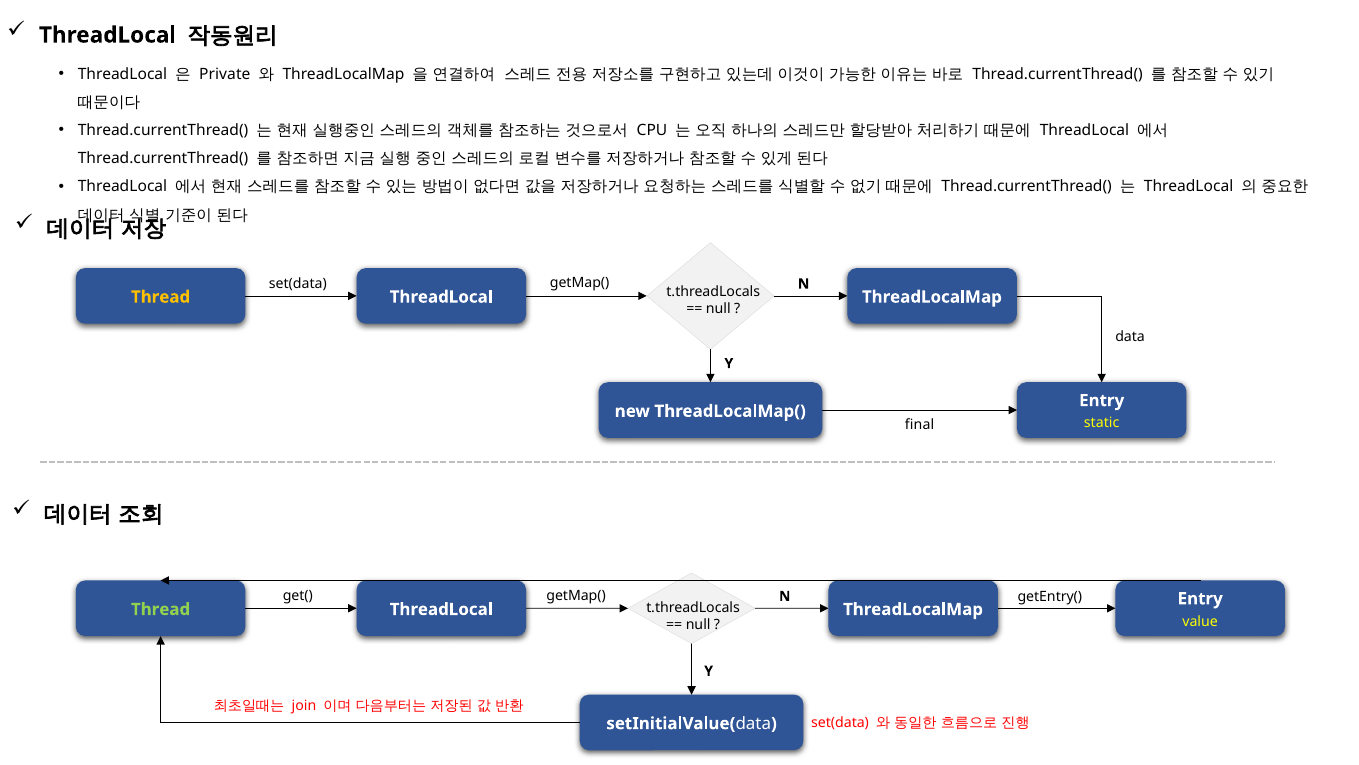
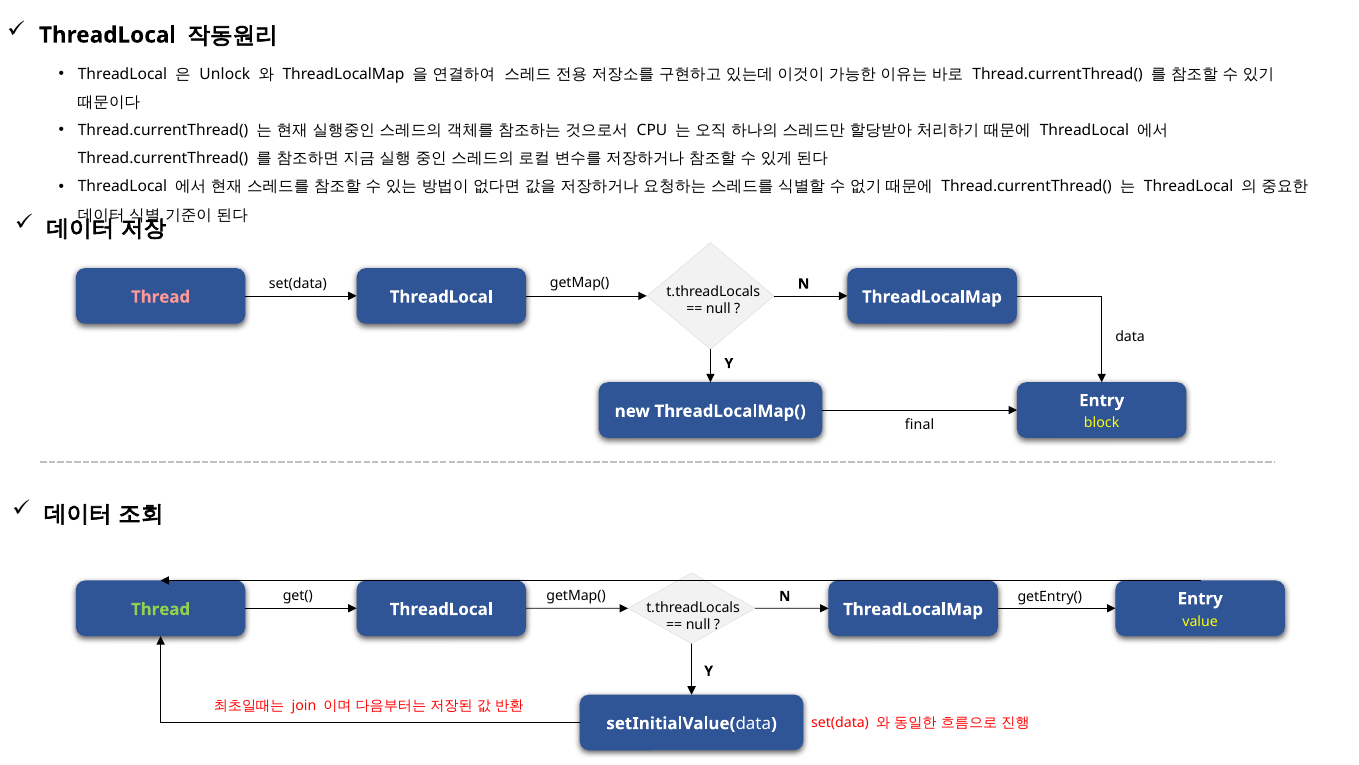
Private: Private -> Unlock
Thread at (161, 297) colour: yellow -> pink
static: static -> block
